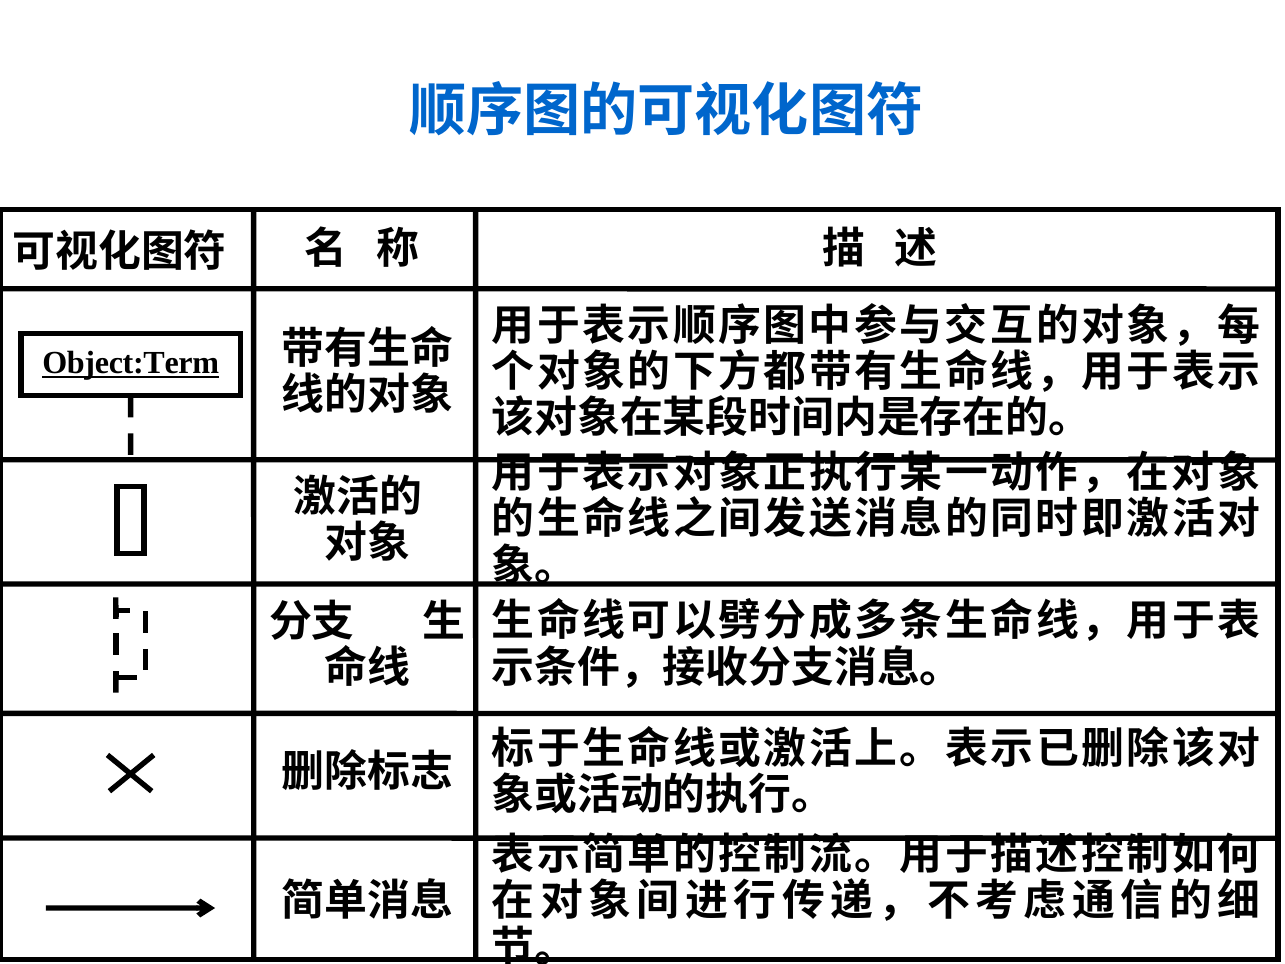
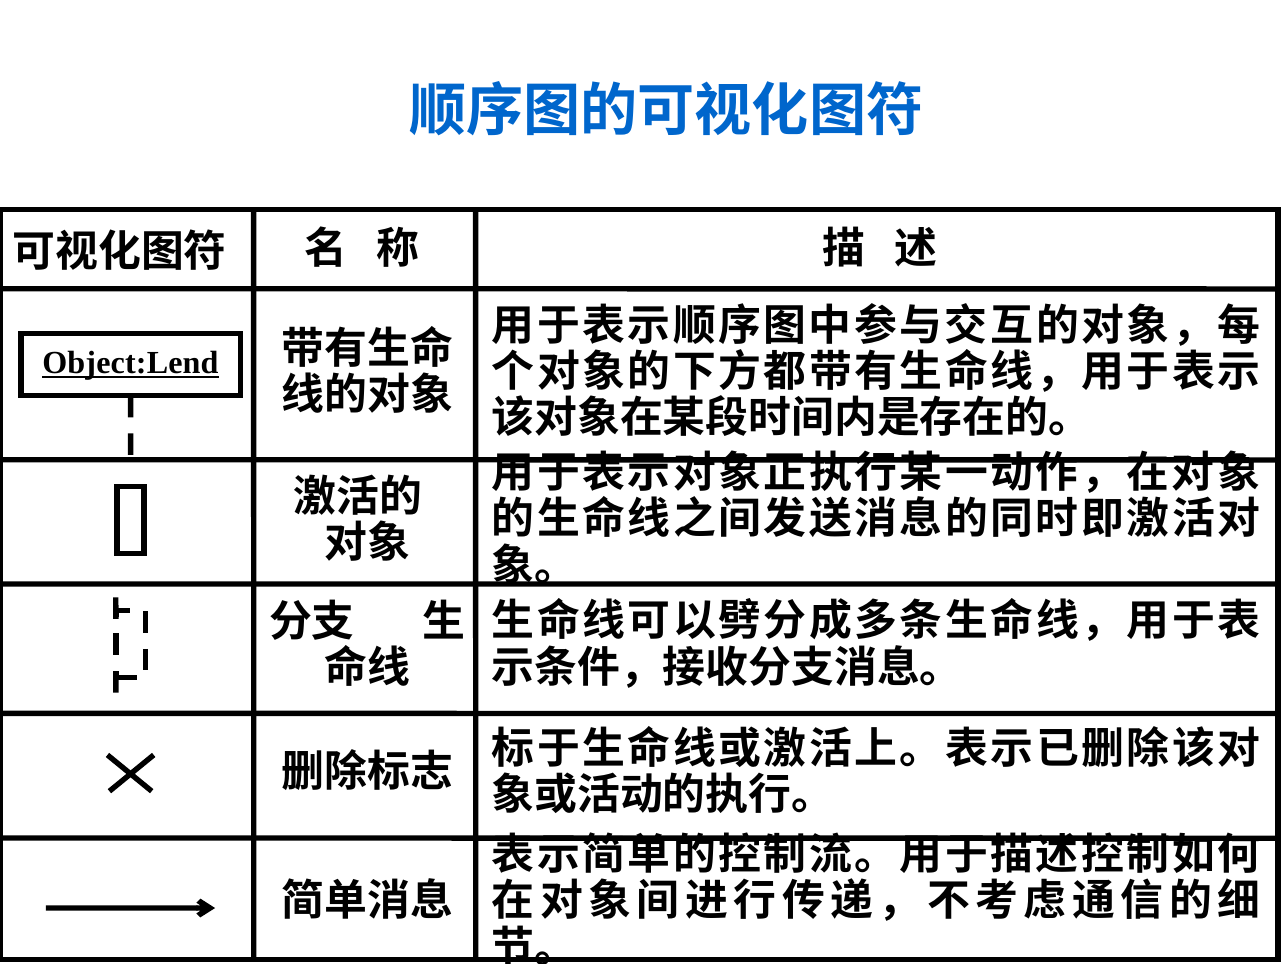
Object:Term: Object:Term -> Object:Lend
